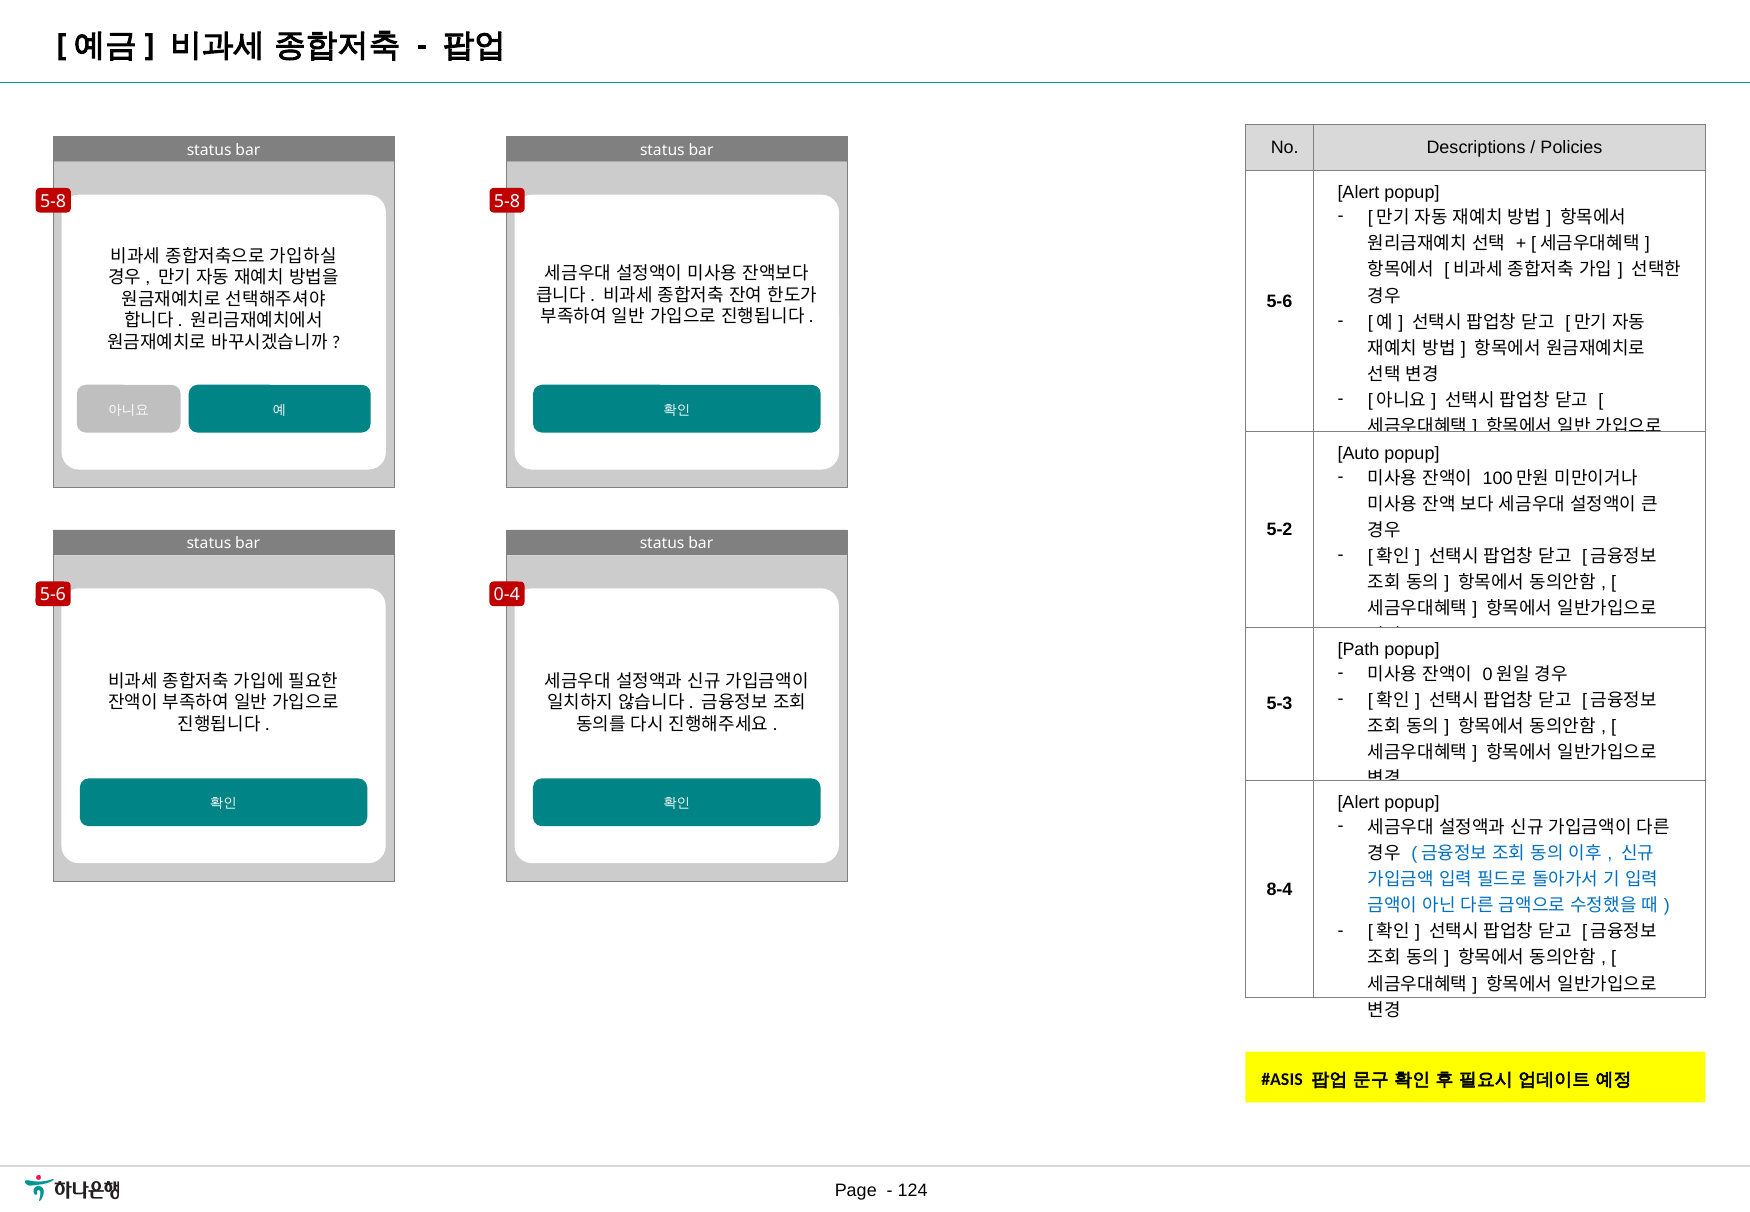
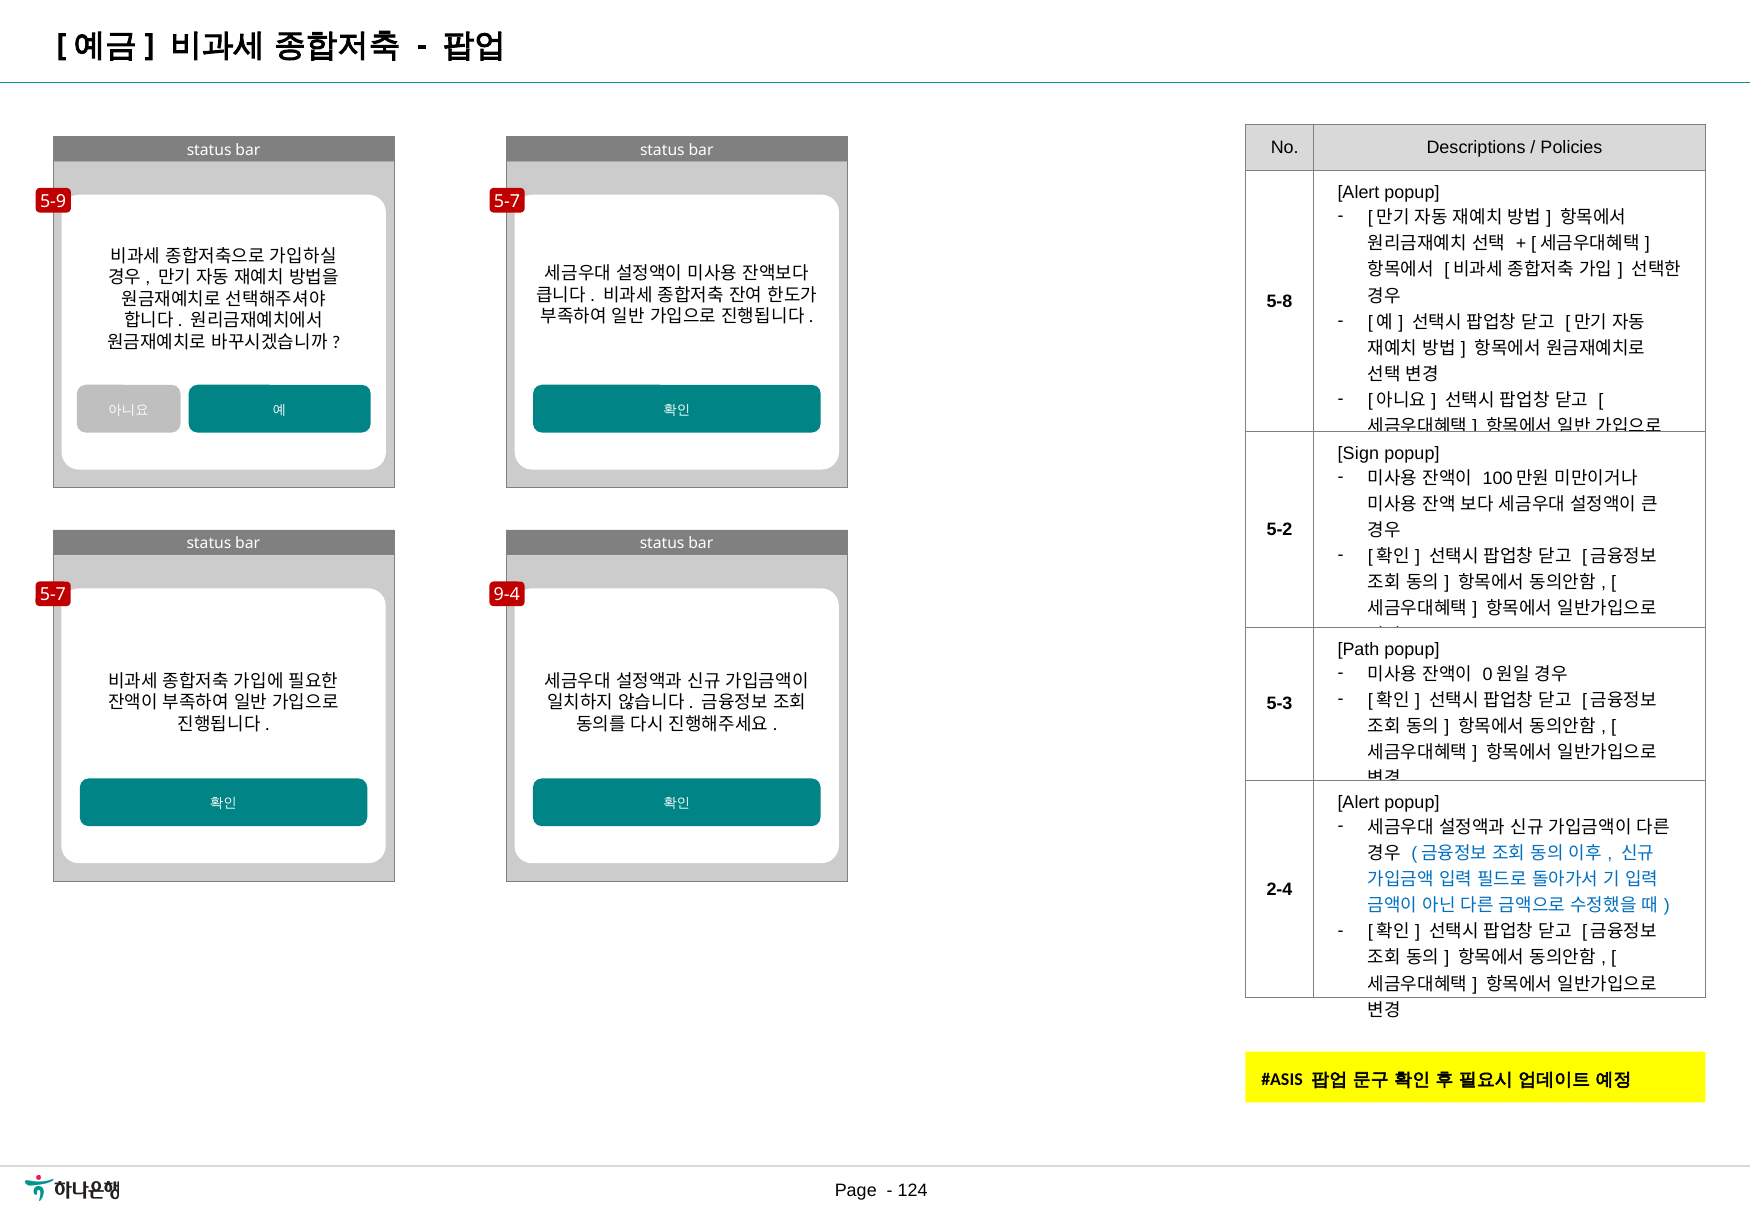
5-8 at (53, 201): 5-8 -> 5-9
5-8 at (507, 201): 5-8 -> 5-7
5-6 at (1279, 301): 5-6 -> 5-8
Auto: Auto -> Sign
5-6 at (53, 595): 5-6 -> 5-7
0-4: 0-4 -> 9-4
8-4: 8-4 -> 2-4
